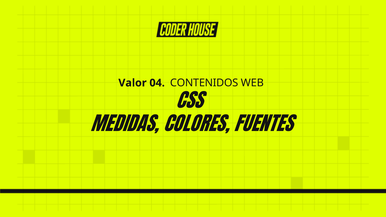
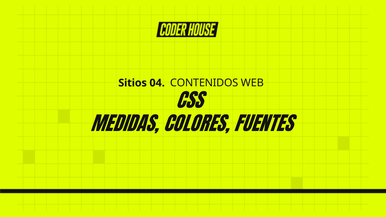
Valor: Valor -> Sitios
